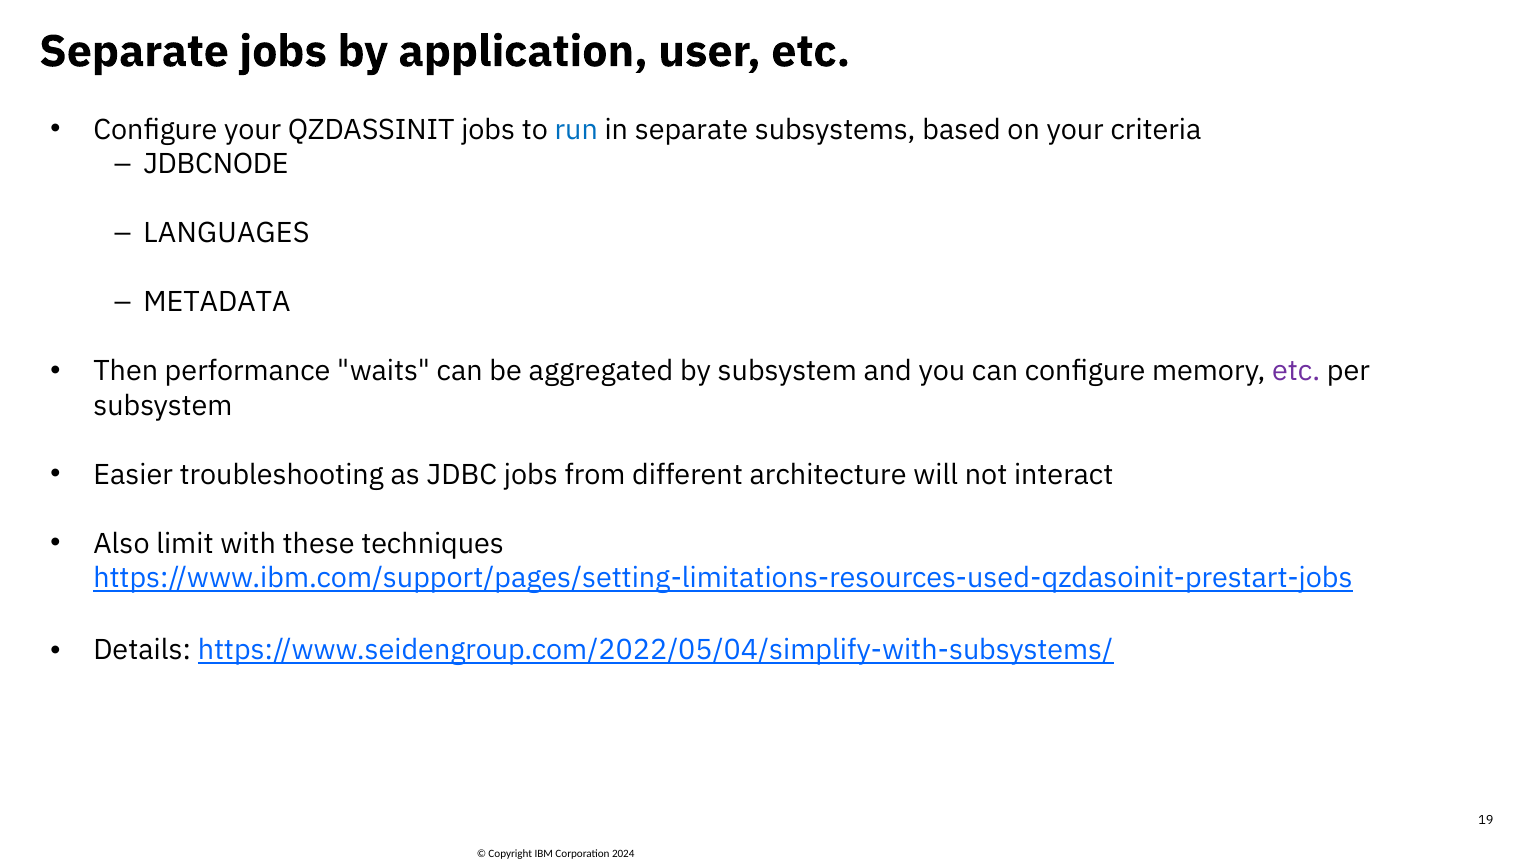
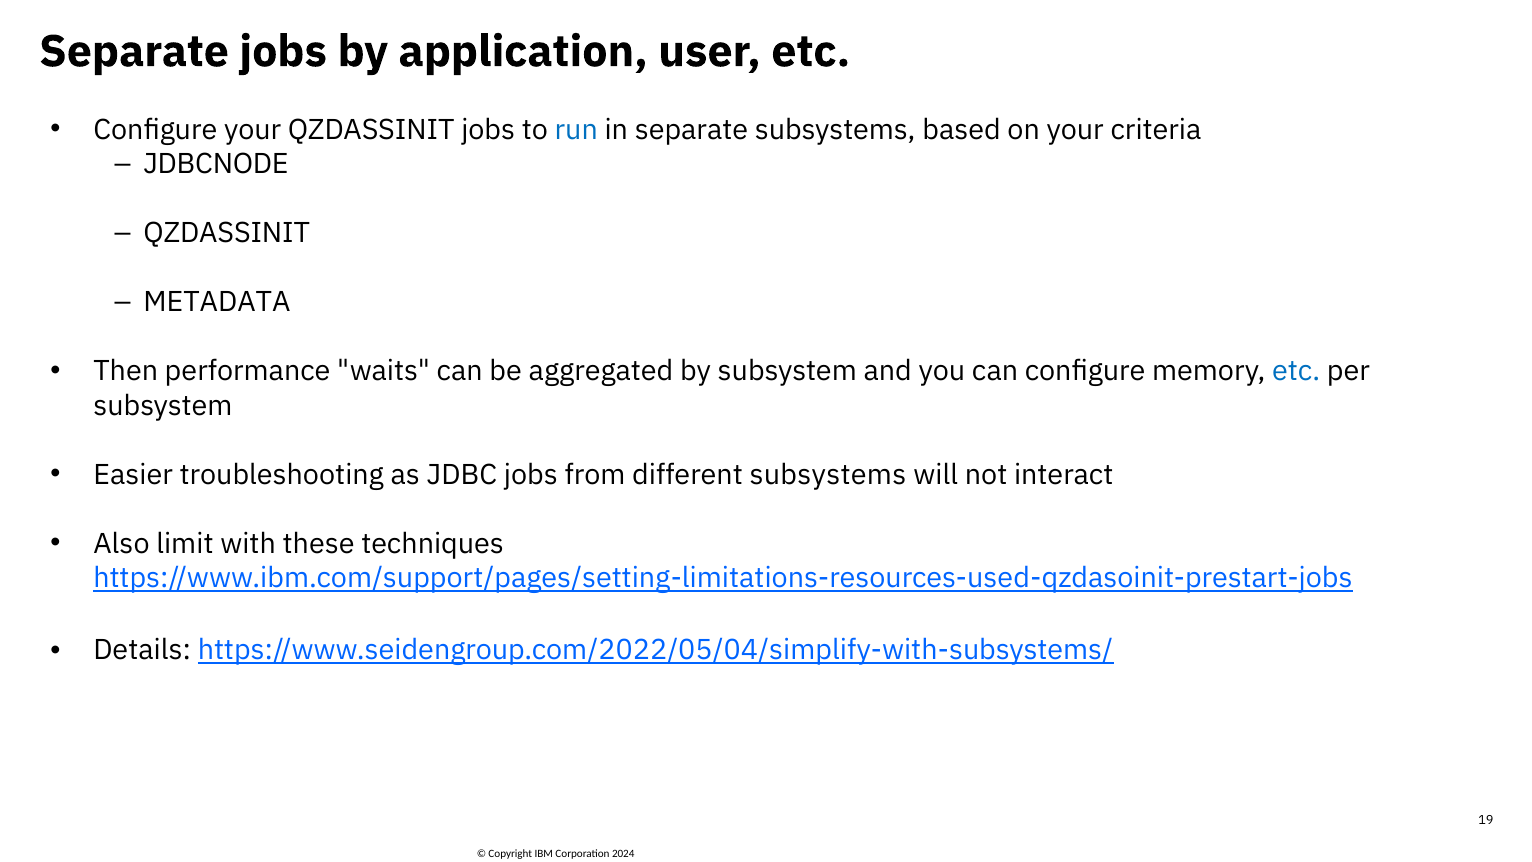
LANGUAGES at (226, 233): LANGUAGES -> QZDASSINIT
etc at (1296, 371) colour: purple -> blue
different architecture: architecture -> subsystems
